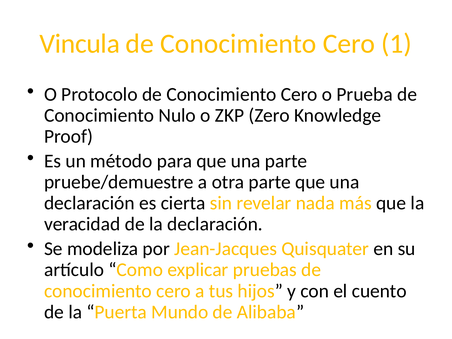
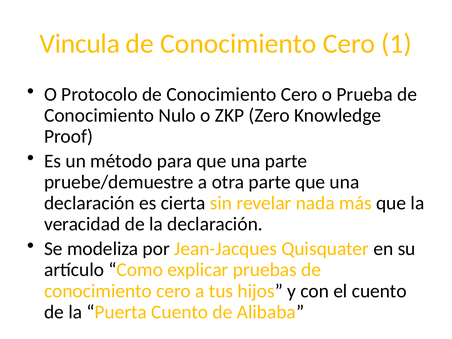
Puerta Mundo: Mundo -> Cuento
